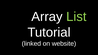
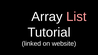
List colour: light green -> pink
